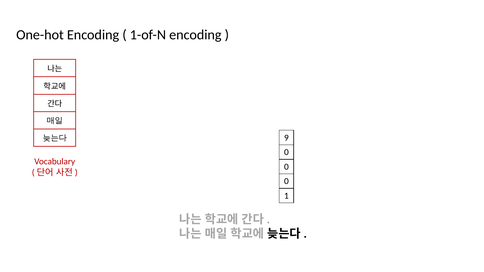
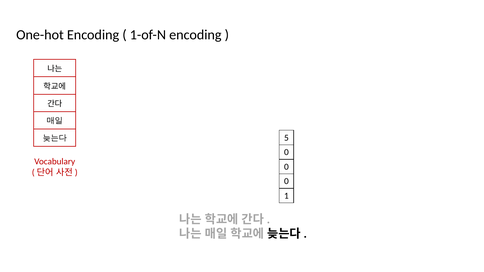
9: 9 -> 5
